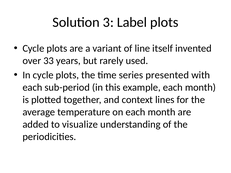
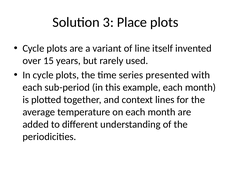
Label: Label -> Place
33: 33 -> 15
visualize: visualize -> different
